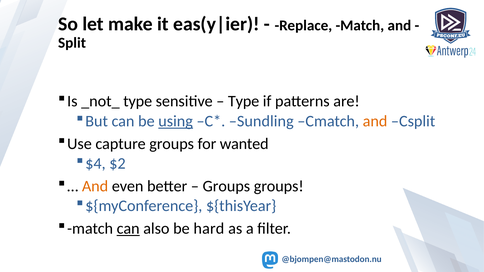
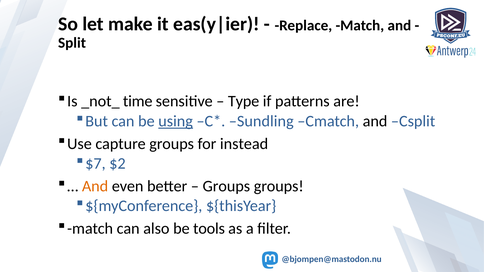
_not_ type: type -> time
and at (375, 121) colour: orange -> black
wanted: wanted -> instead
$4: $4 -> $7
can at (128, 229) underline: present -> none
hard: hard -> tools
